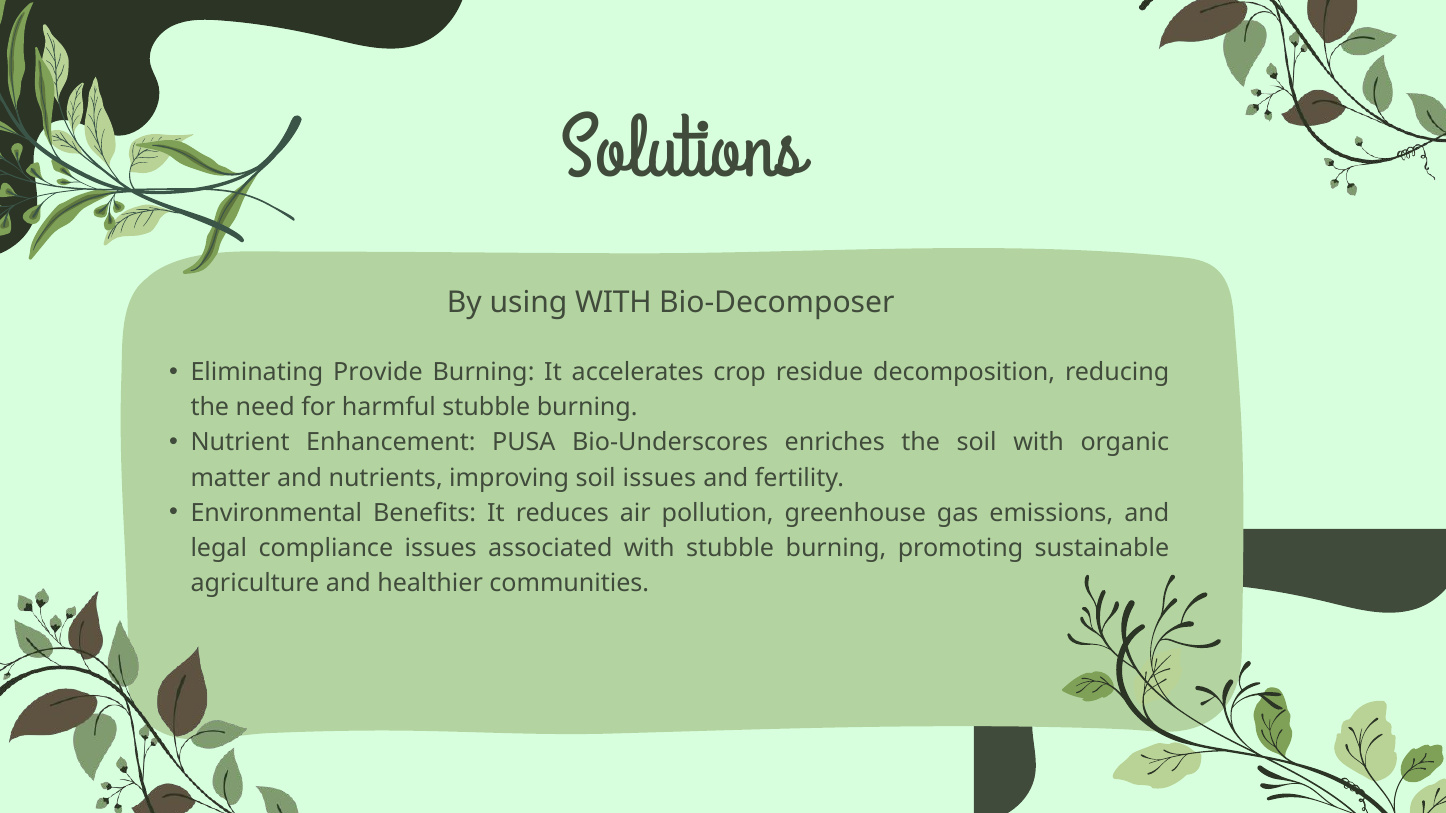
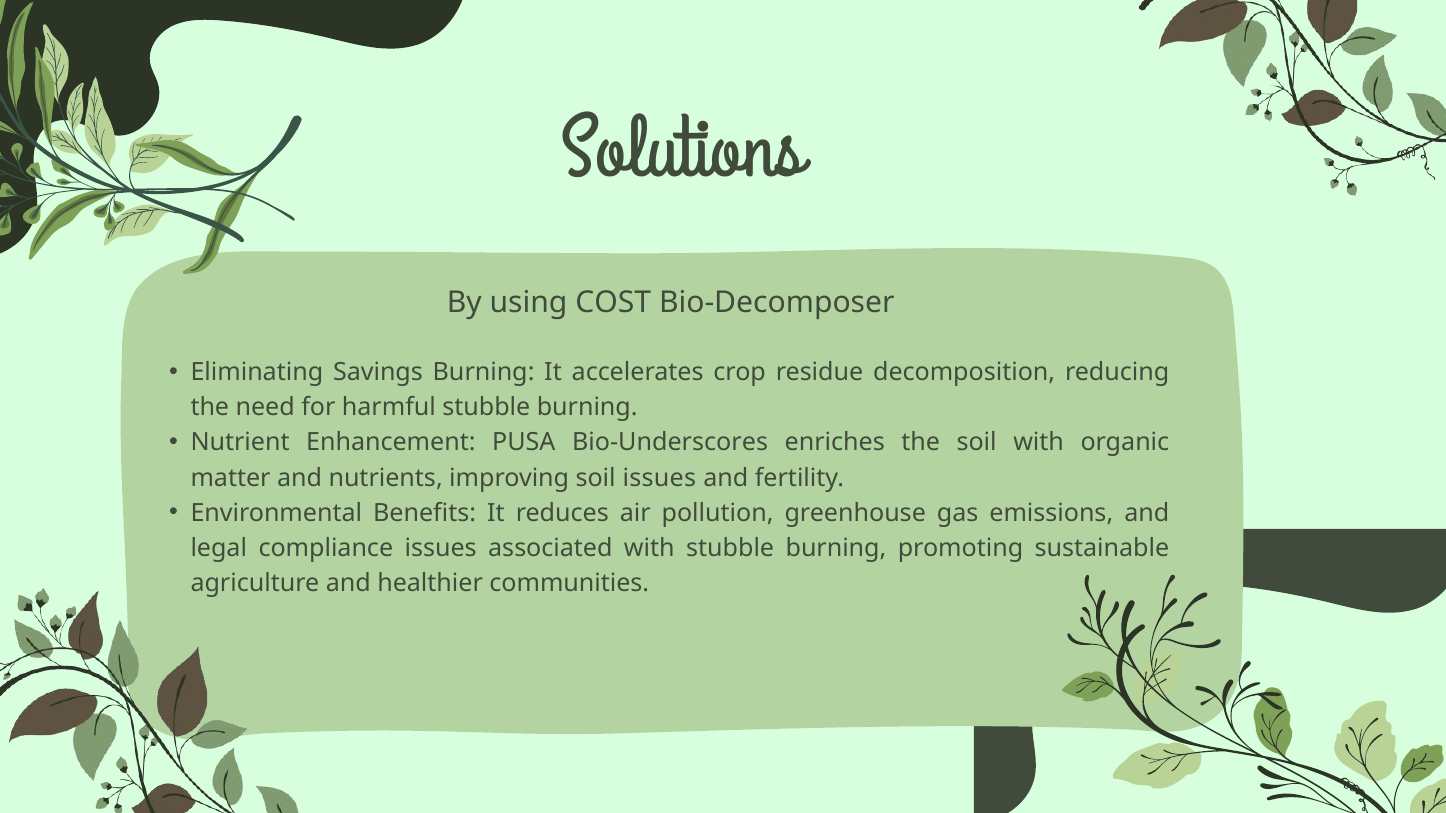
using WITH: WITH -> COST
Provide: Provide -> Savings
